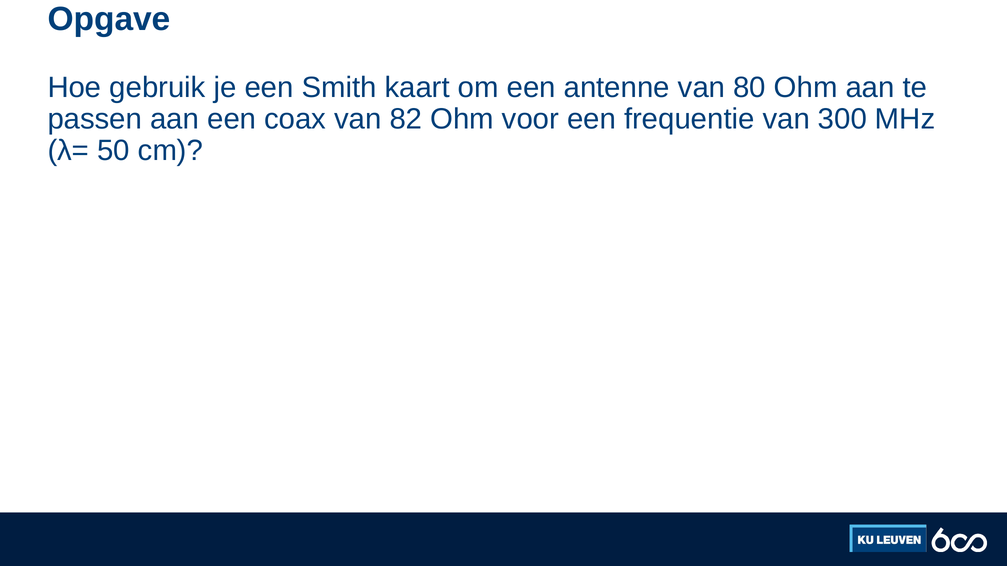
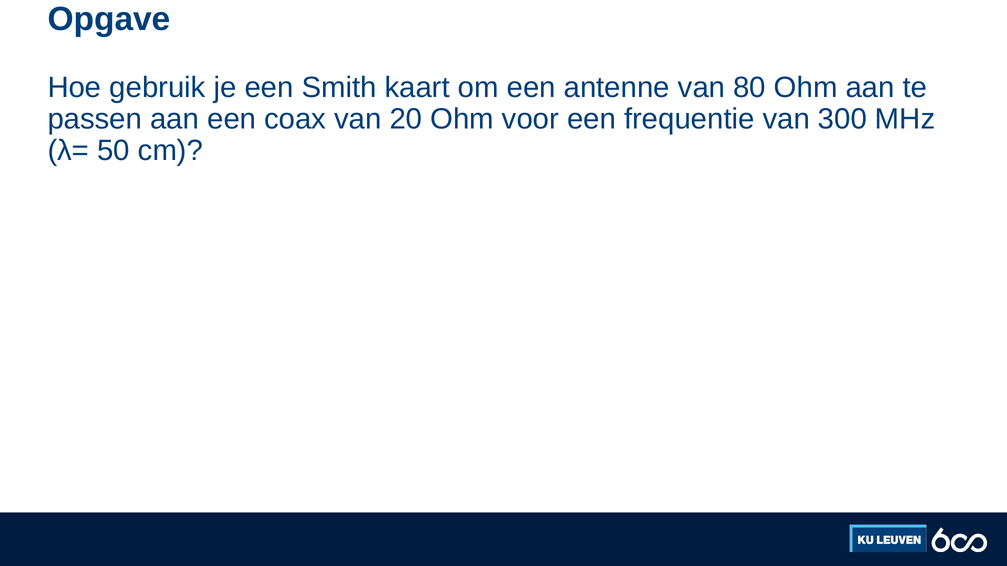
82: 82 -> 20
